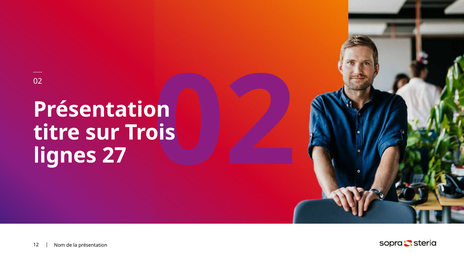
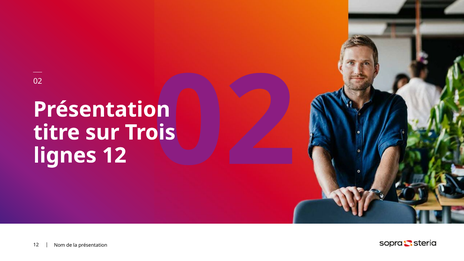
lignes 27: 27 -> 12
